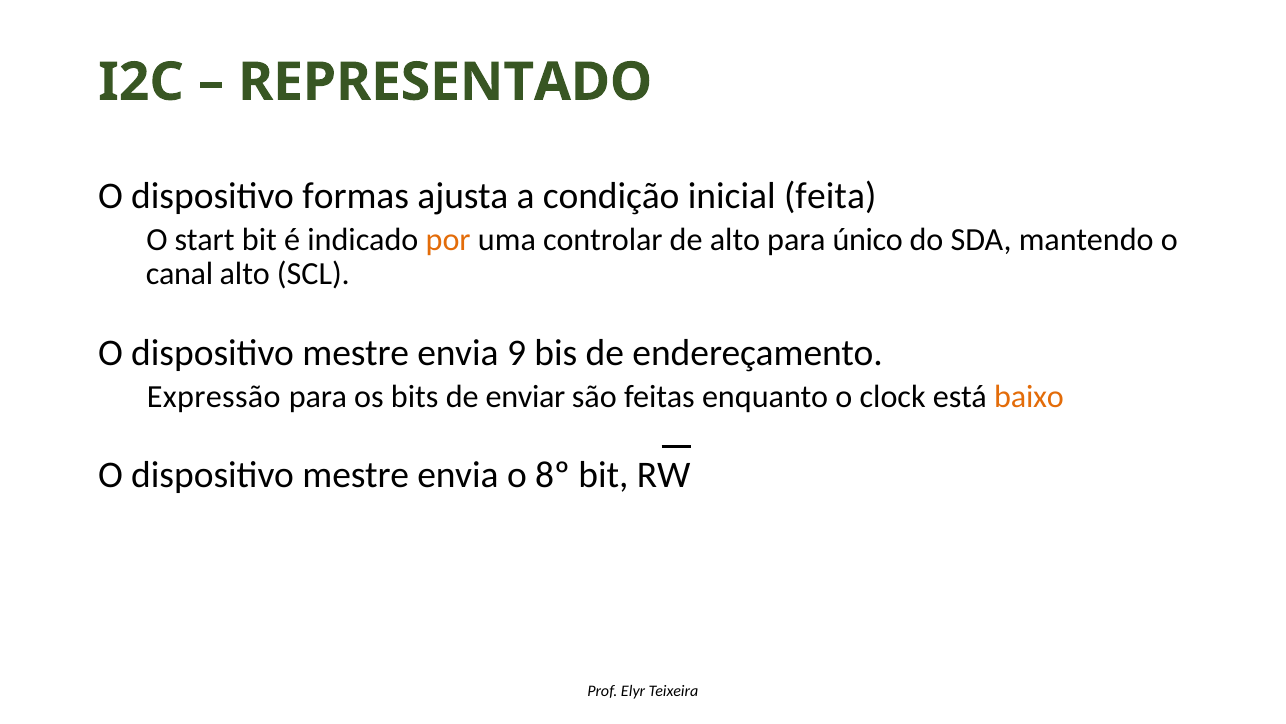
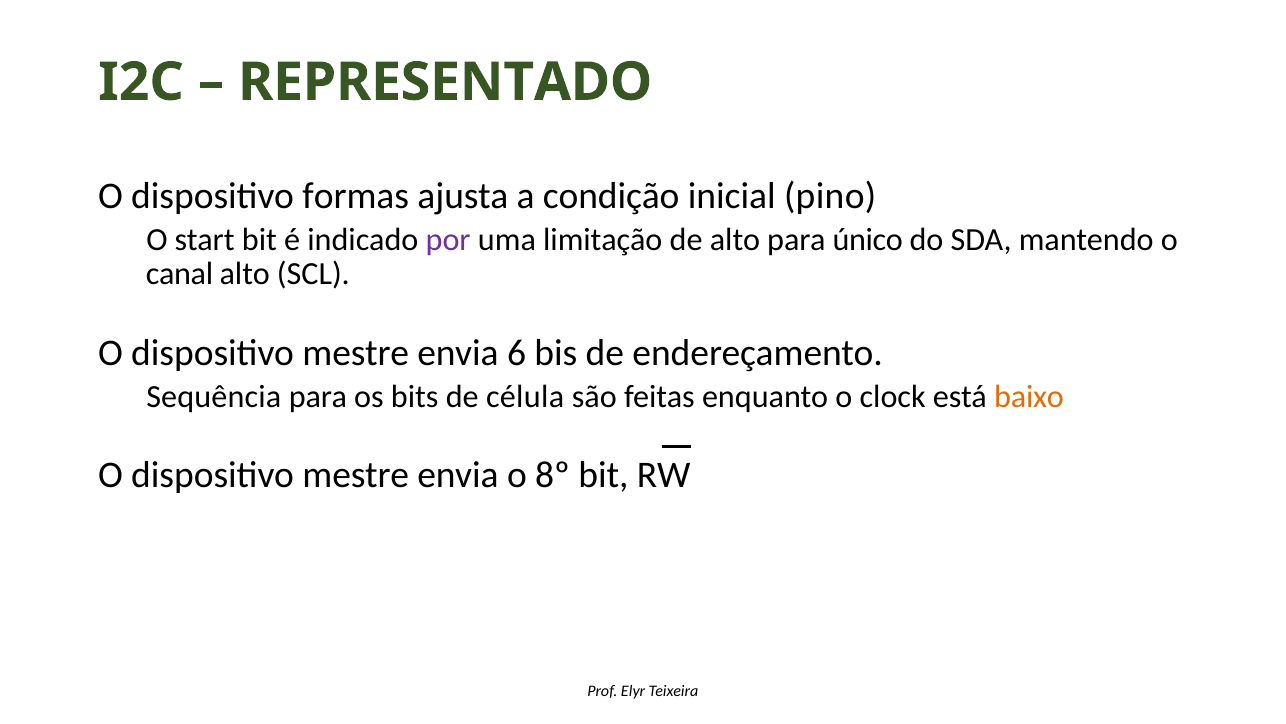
feita: feita -> pino
por colour: orange -> purple
controlar: controlar -> limitação
9: 9 -> 6
Expressão: Expressão -> Sequência
enviar: enviar -> célula
